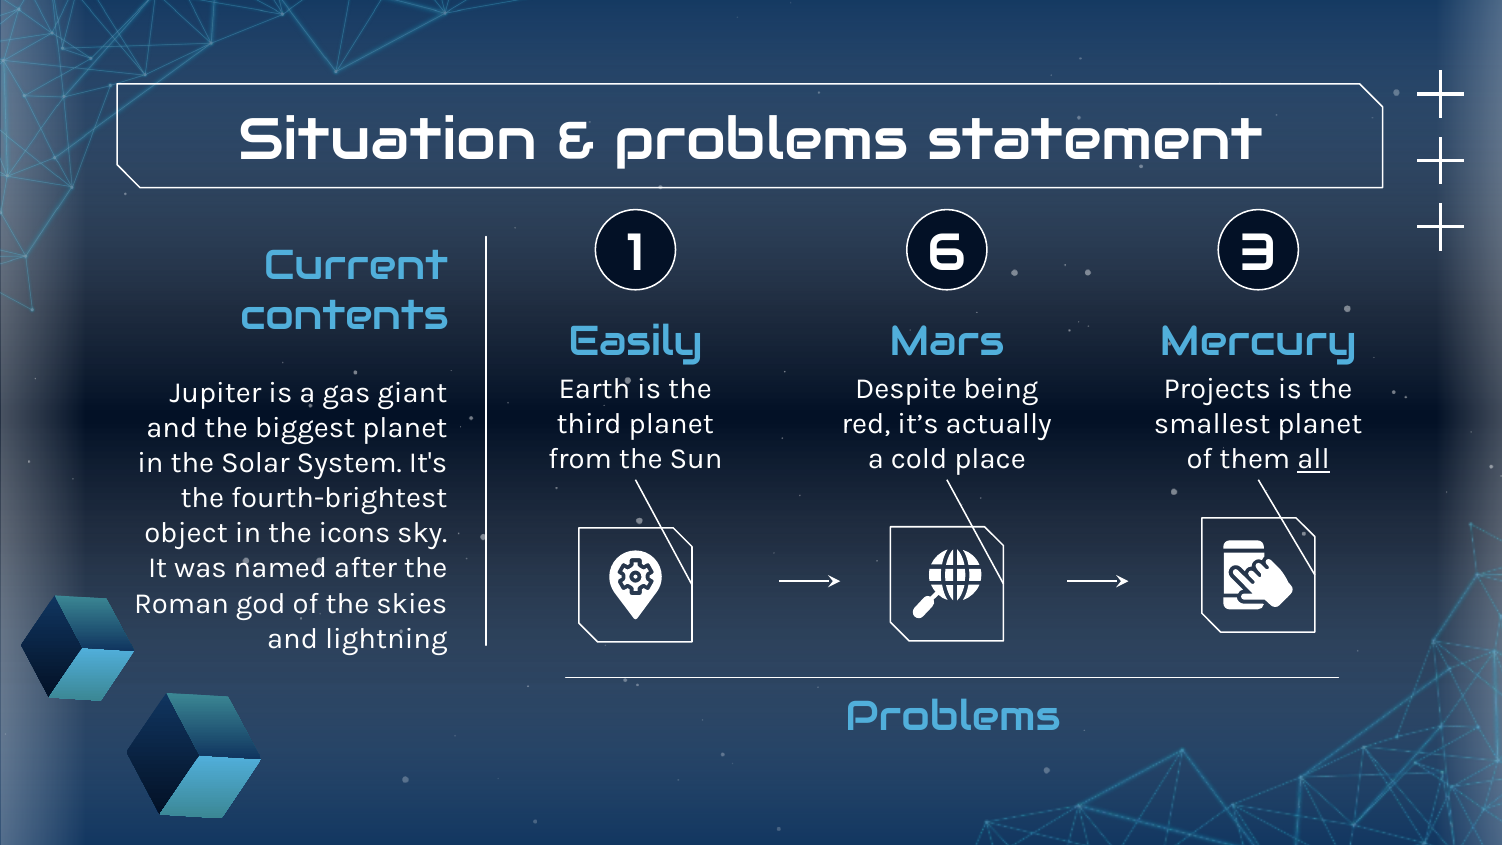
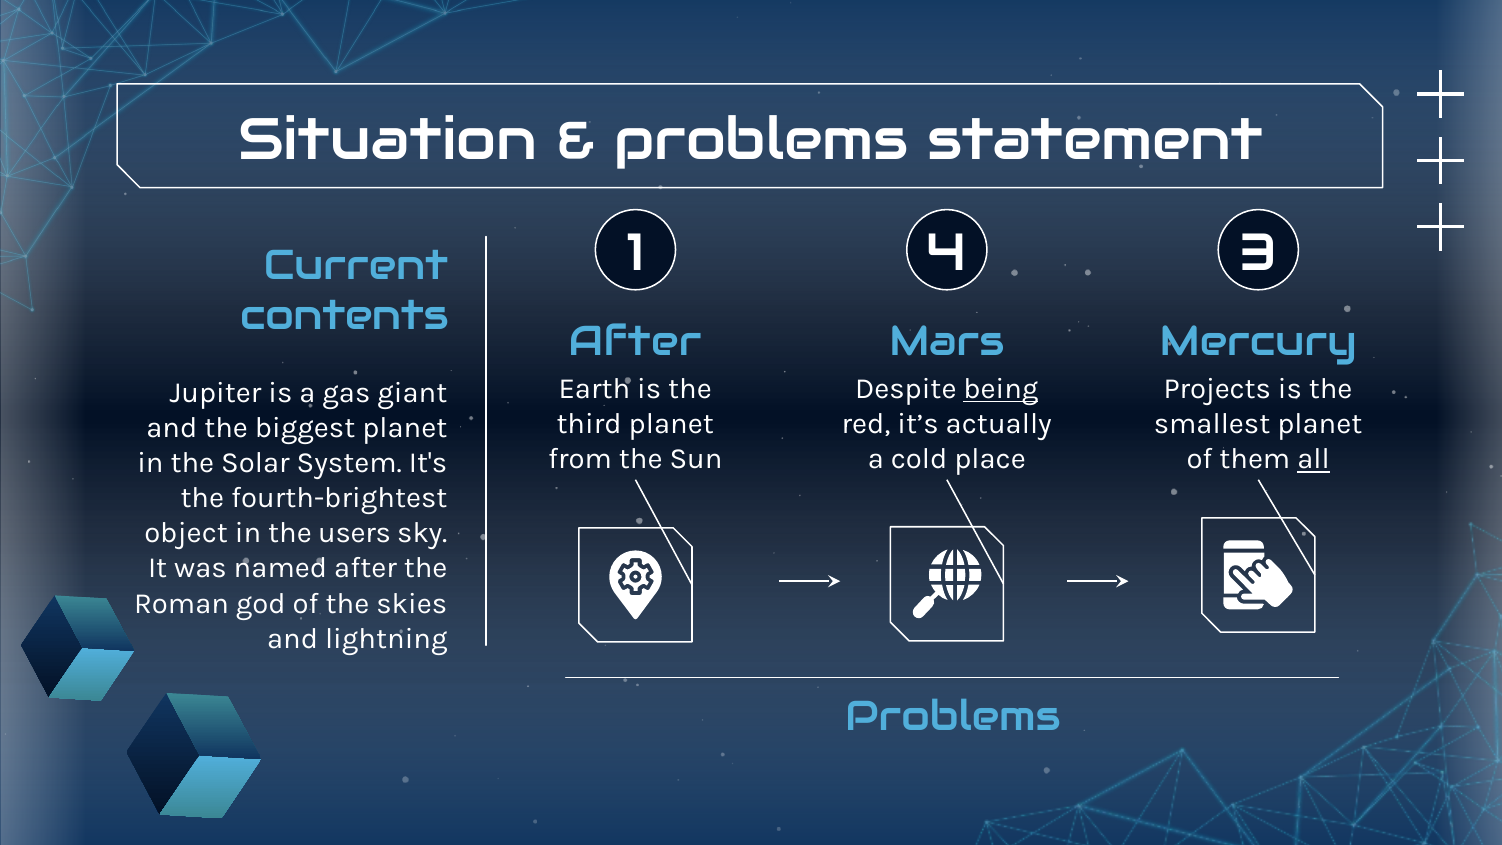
6: 6 -> 4
Easily at (636, 341): Easily -> After
being underline: none -> present
icons: icons -> users
